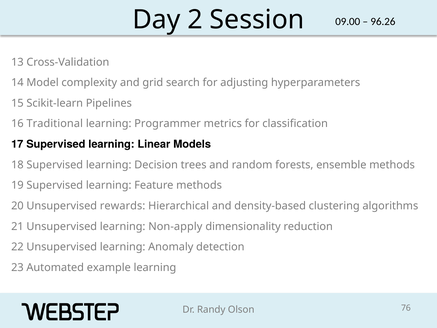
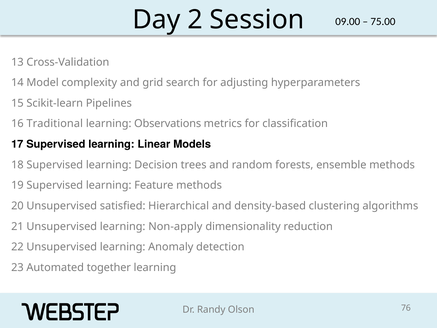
96.26: 96.26 -> 75.00
Programmer: Programmer -> Observations
rewards: rewards -> satisfied
example: example -> together
